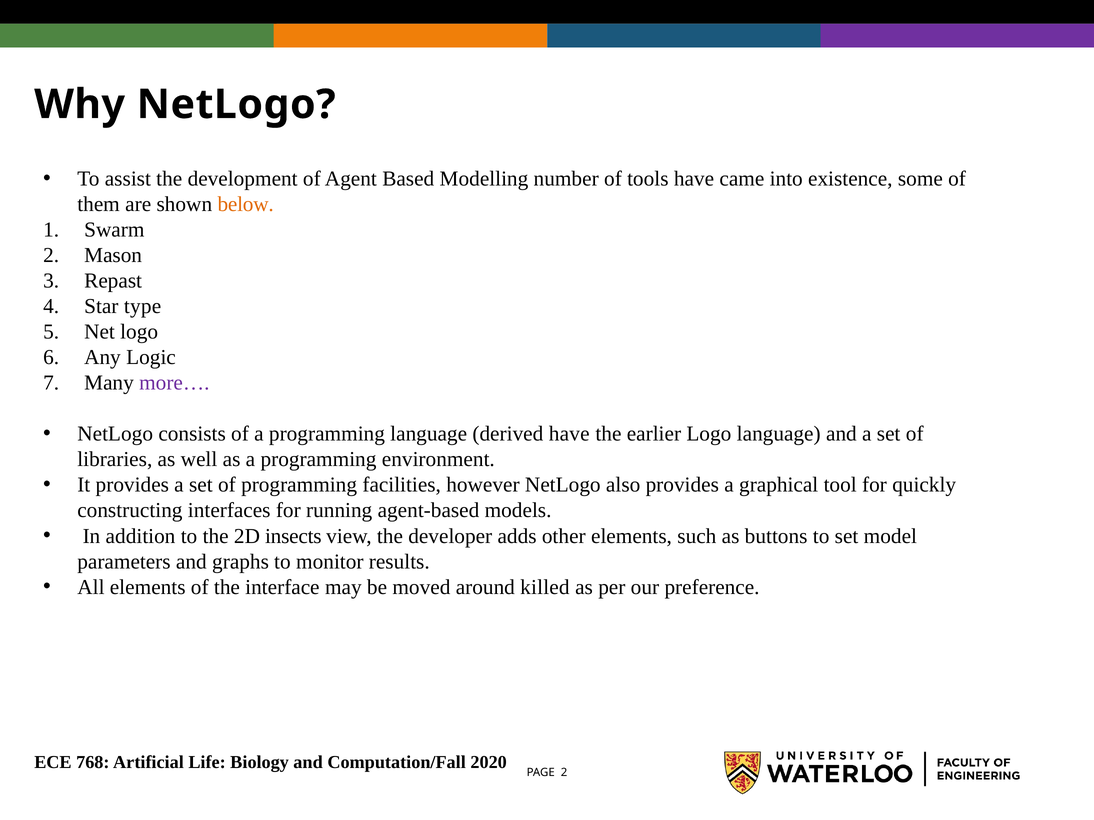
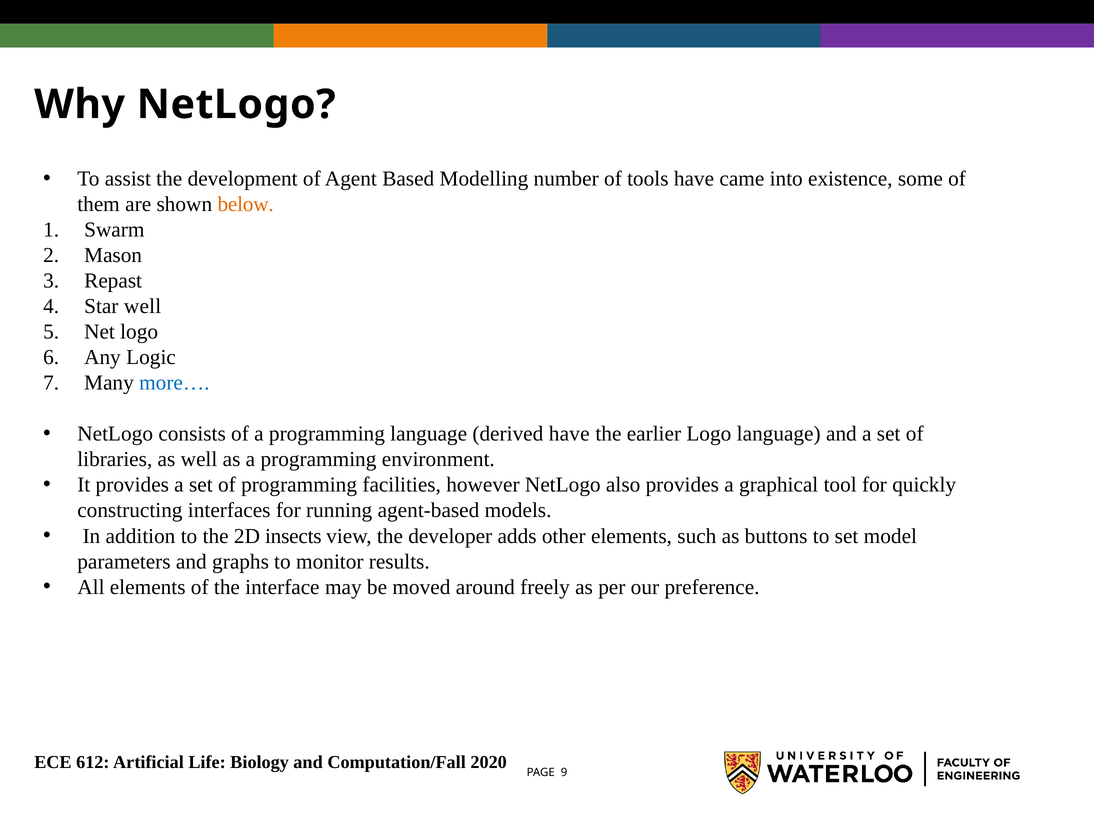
Star type: type -> well
more… colour: purple -> blue
killed: killed -> freely
768: 768 -> 612
PAGE 2: 2 -> 9
